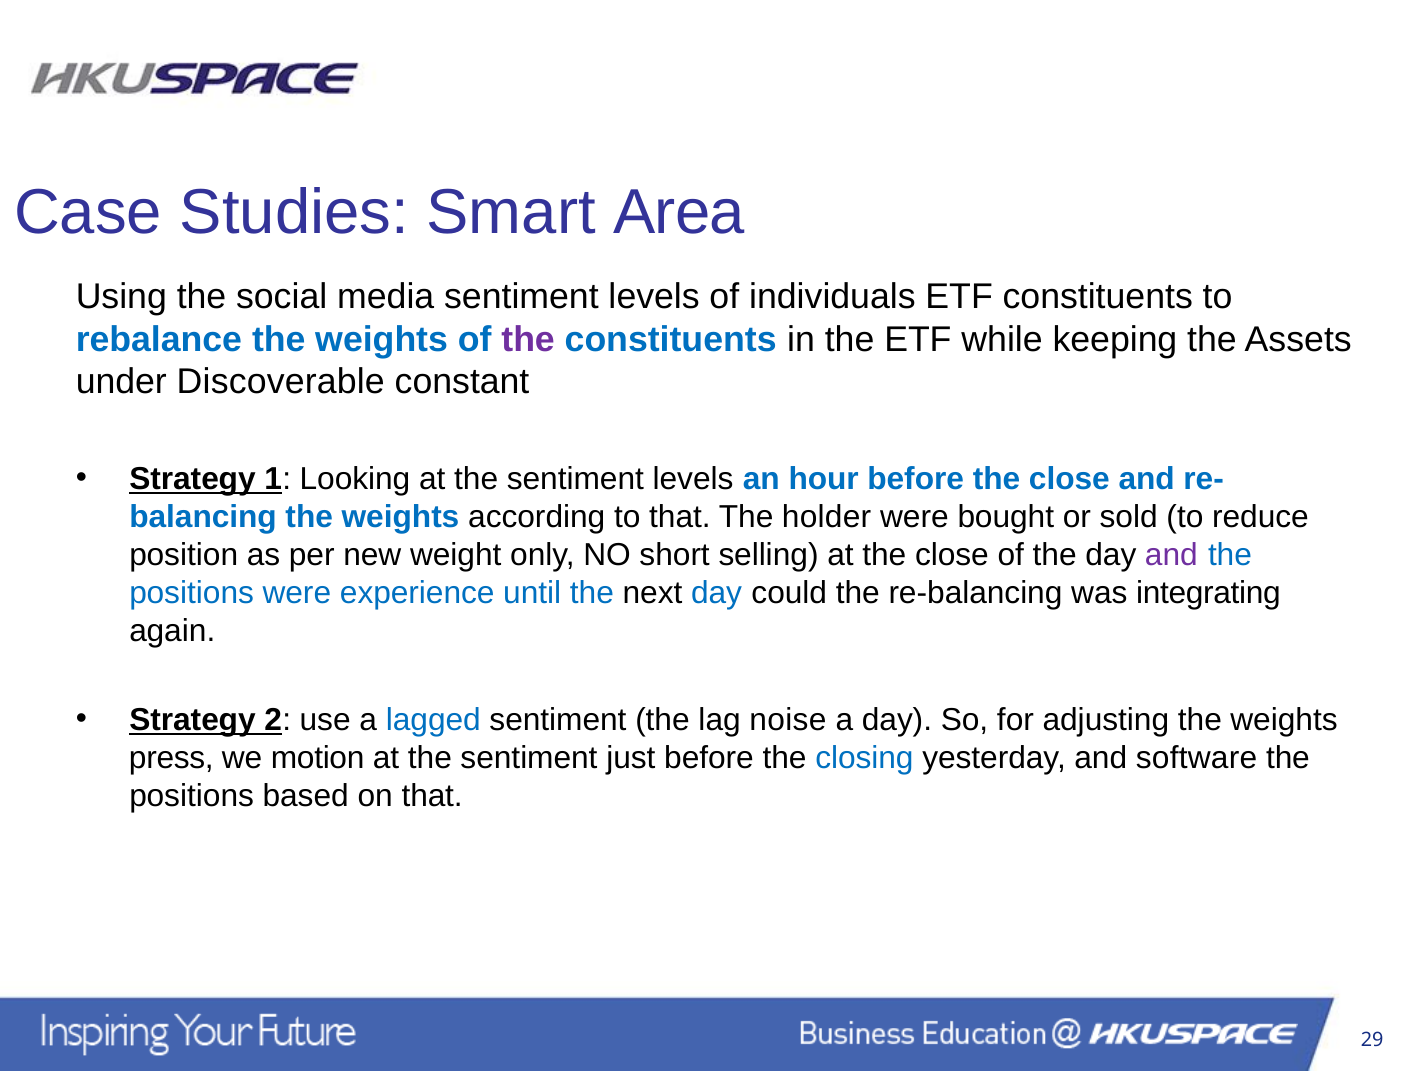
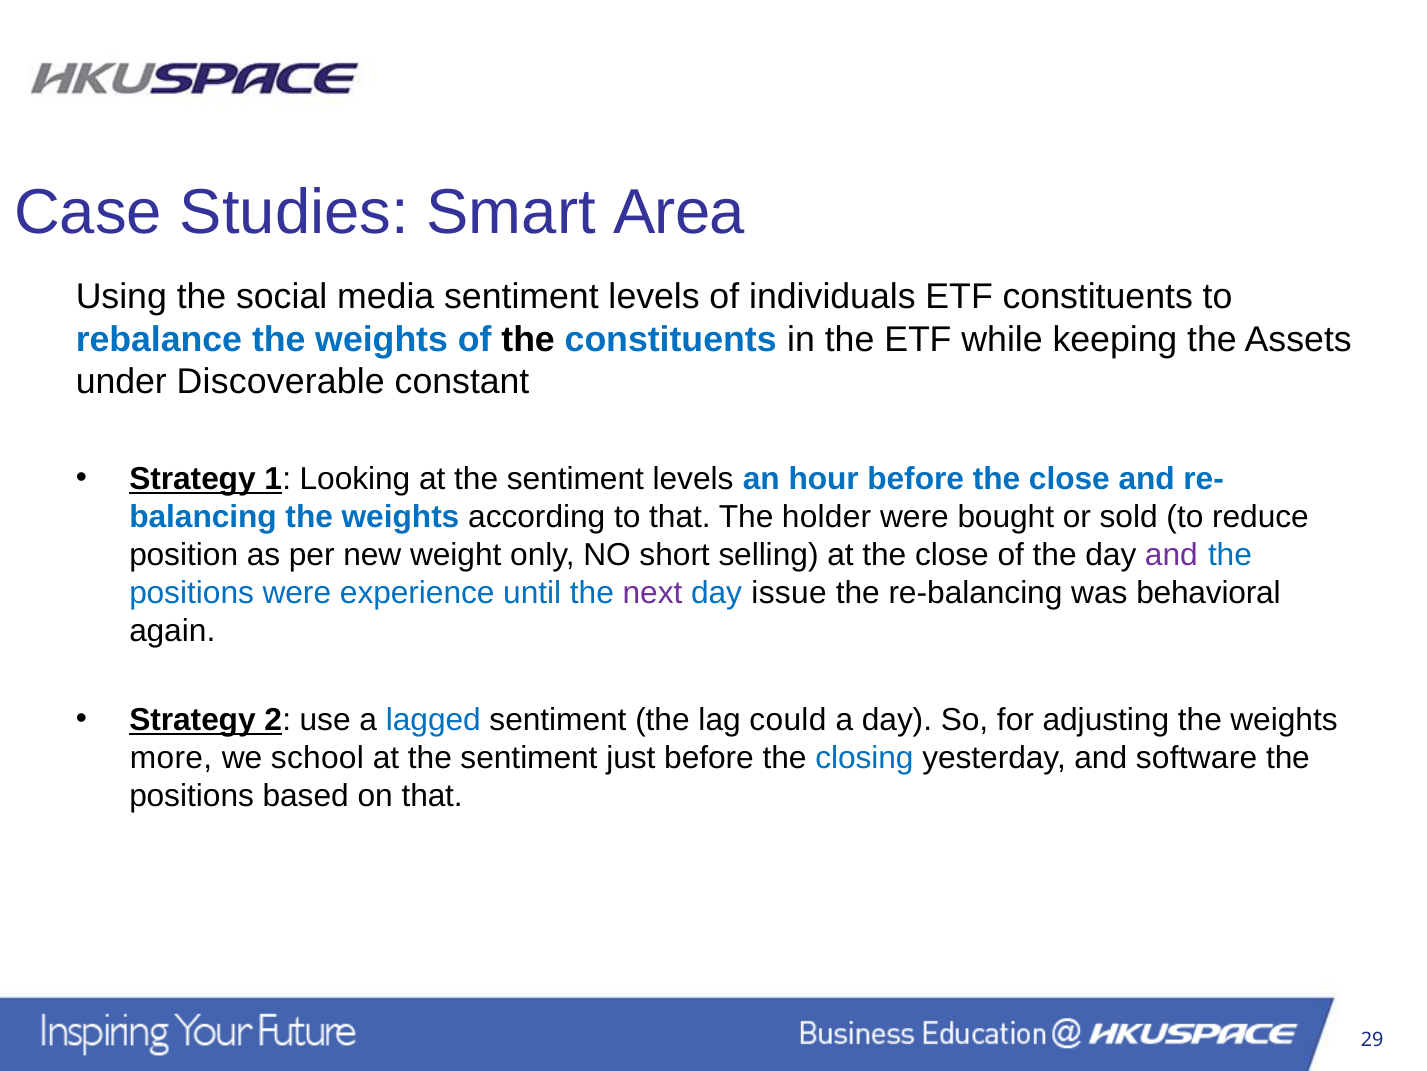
the at (528, 339) colour: purple -> black
next colour: black -> purple
could: could -> issue
integrating: integrating -> behavioral
noise: noise -> could
press: press -> more
motion: motion -> school
